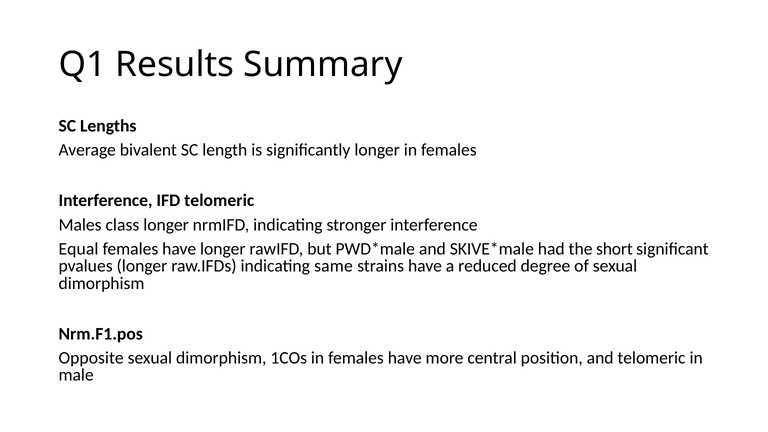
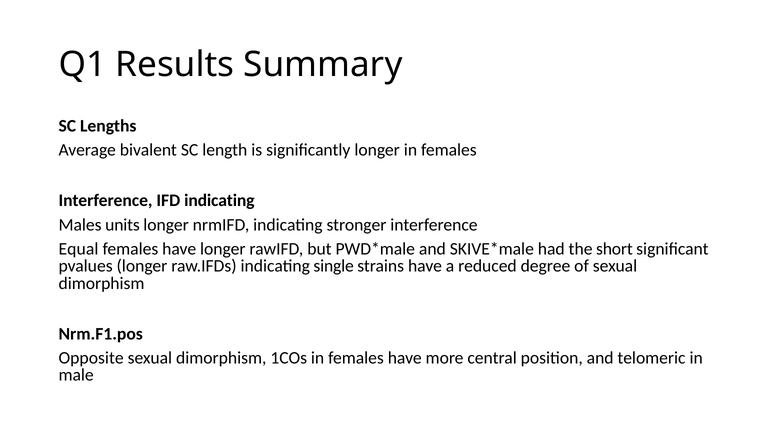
IFD telomeric: telomeric -> indicating
class: class -> units
same: same -> single
